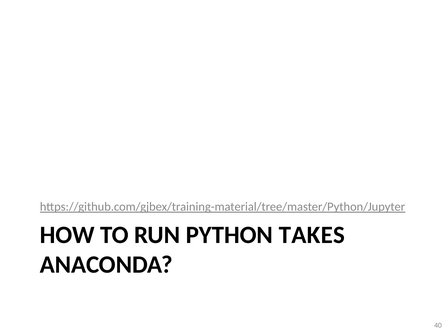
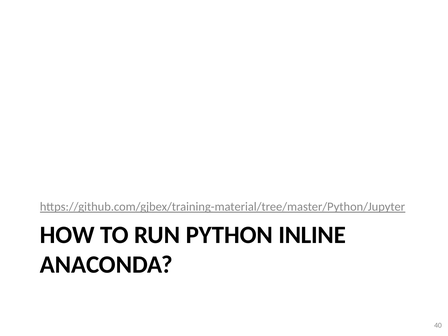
TAKES: TAKES -> INLINE
